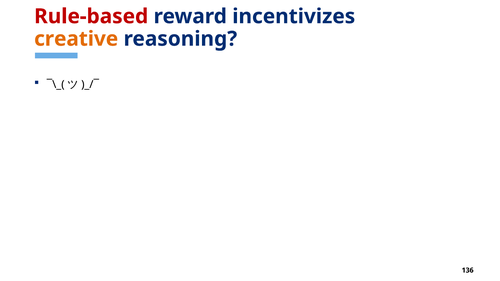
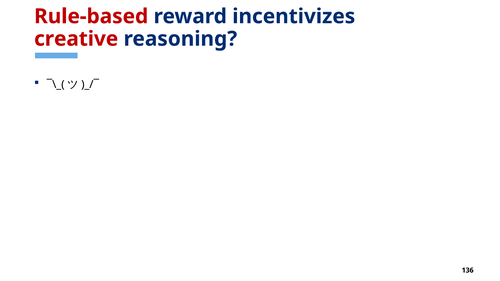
creative colour: orange -> red
